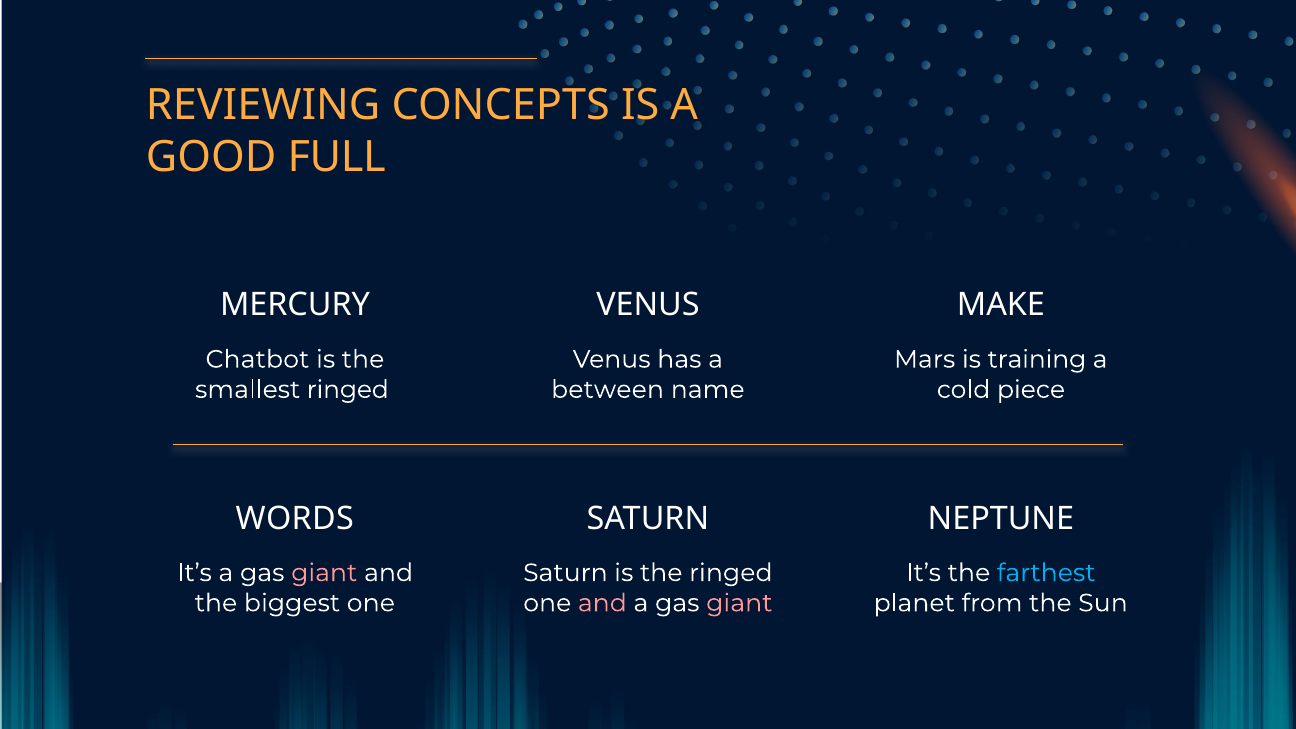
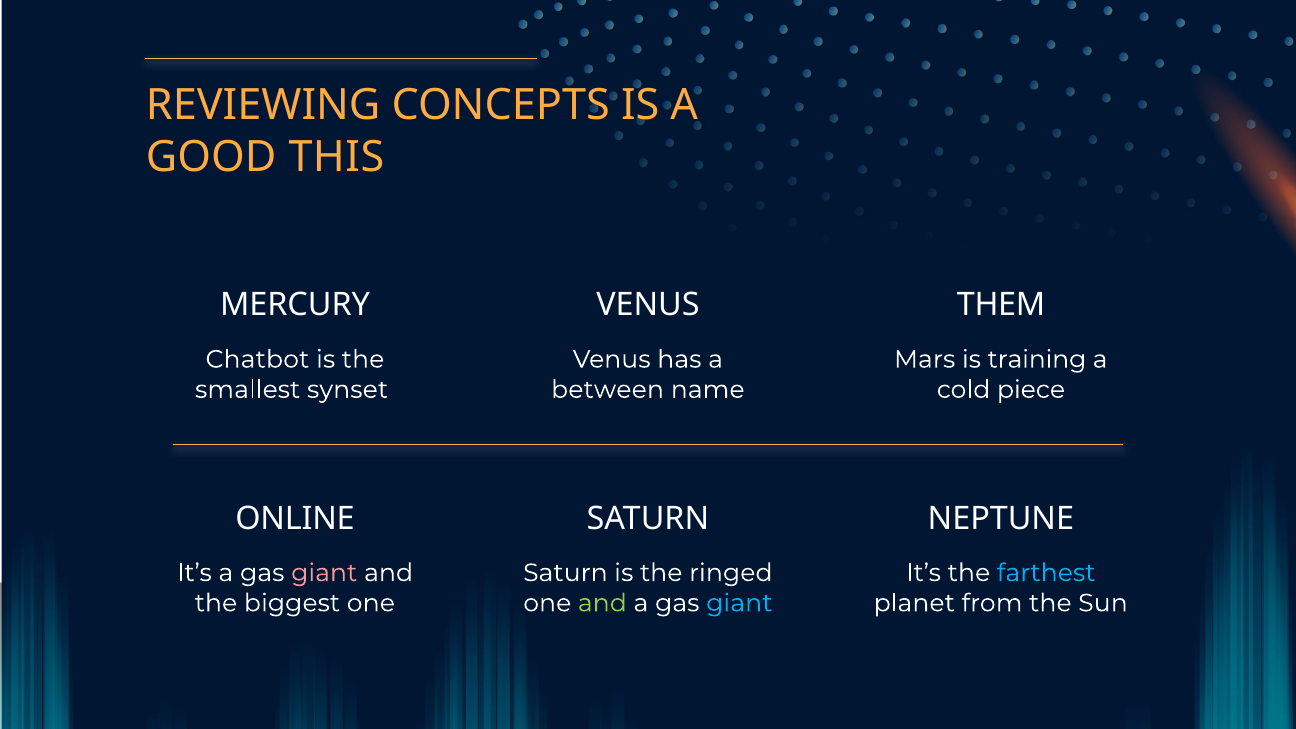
FULL: FULL -> THIS
MAKE: MAKE -> THEM
smallest ringed: ringed -> synset
WORDS: WORDS -> ONLINE
and at (602, 603) colour: pink -> light green
giant at (739, 603) colour: pink -> light blue
